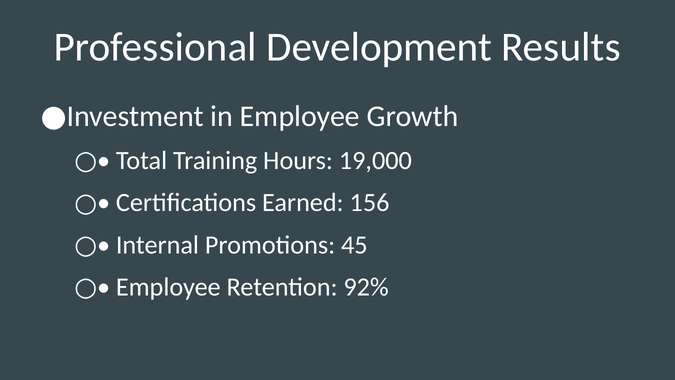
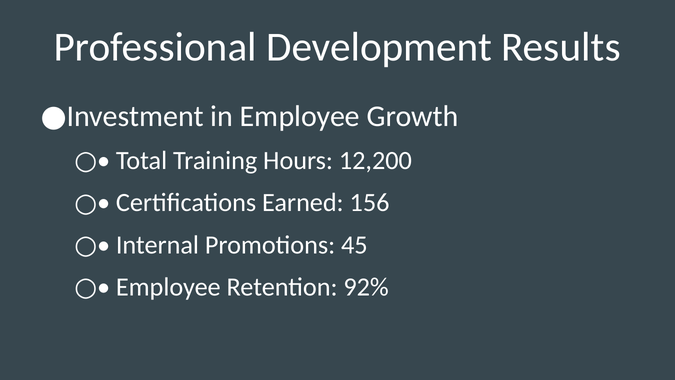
19,000: 19,000 -> 12,200
